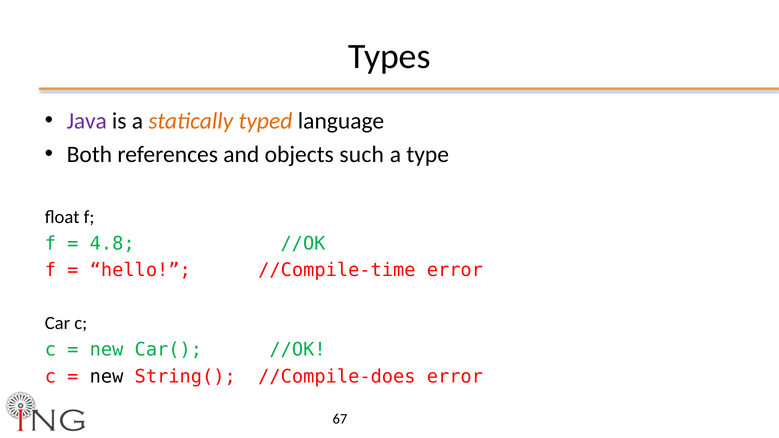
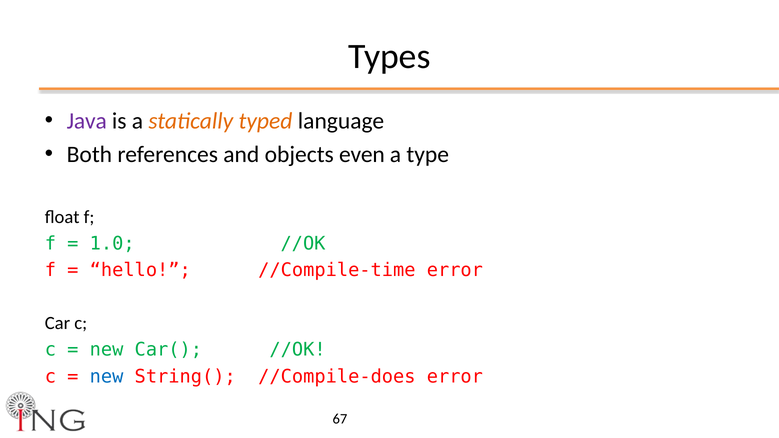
such: such -> even
4.8: 4.8 -> 1.0
new at (107, 377) colour: black -> blue
